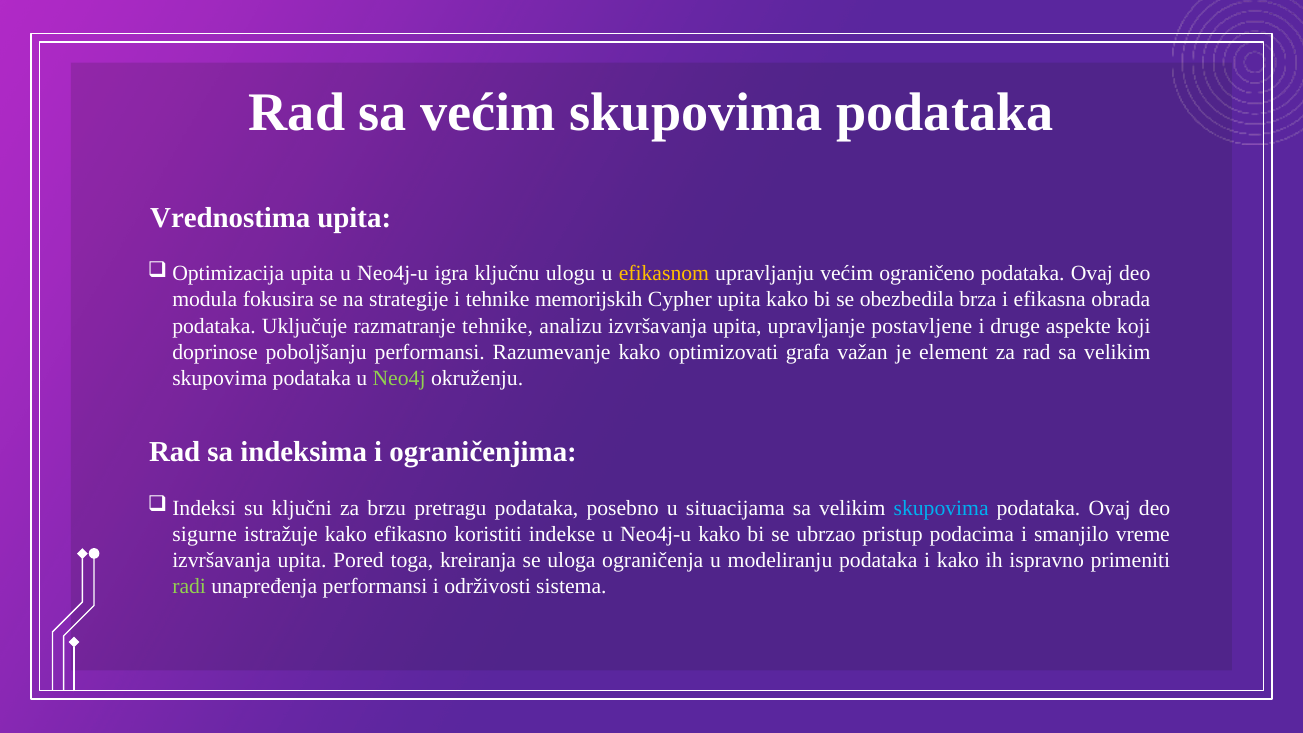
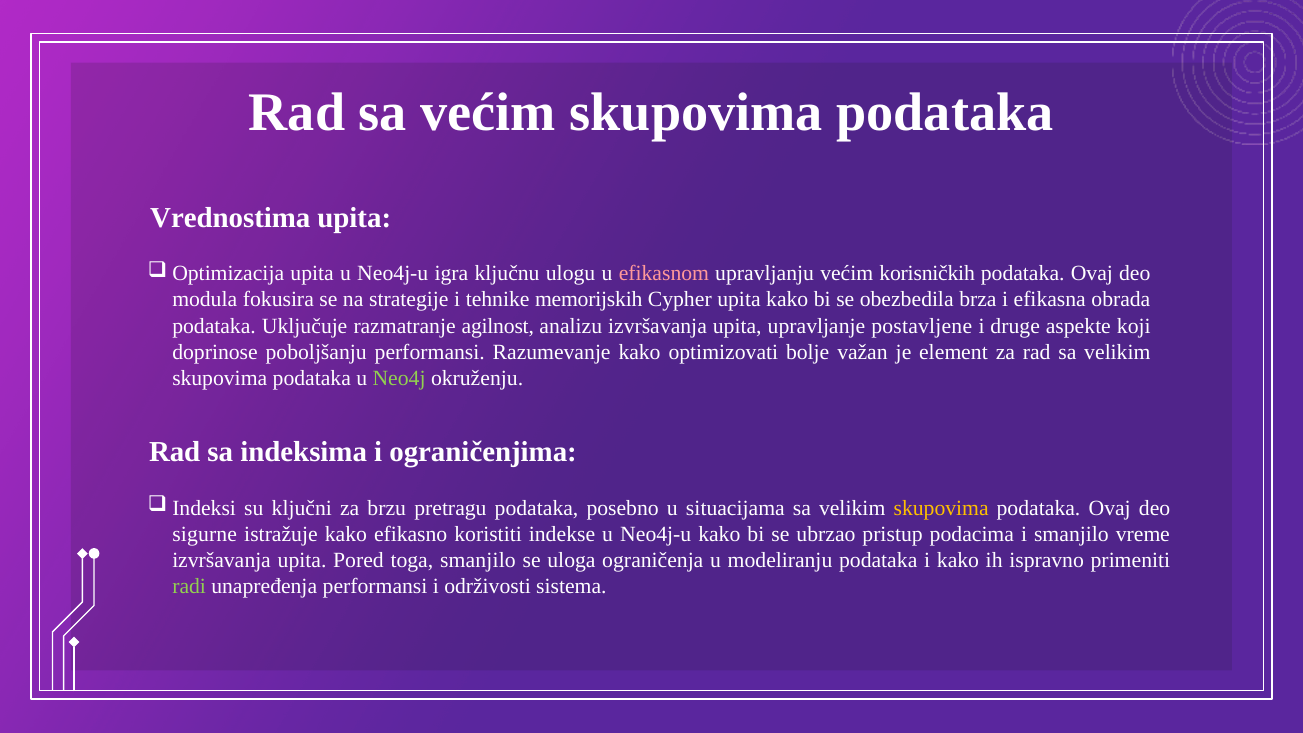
efikasnom colour: yellow -> pink
ograničeno: ograničeno -> korisničkih
razmatranje tehnike: tehnike -> agilnost
grafa: grafa -> bolje
skupovima at (941, 508) colour: light blue -> yellow
toga kreiranja: kreiranja -> smanjilo
